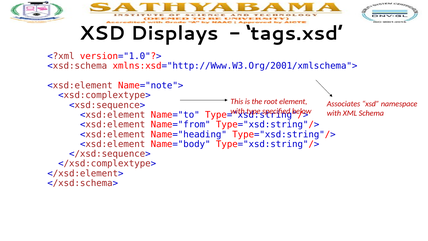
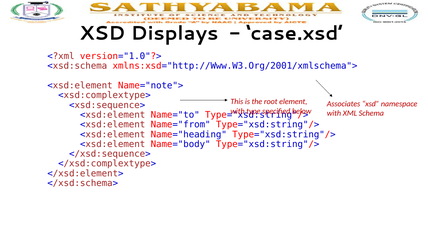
tags.xsd: tags.xsd -> case.xsd
